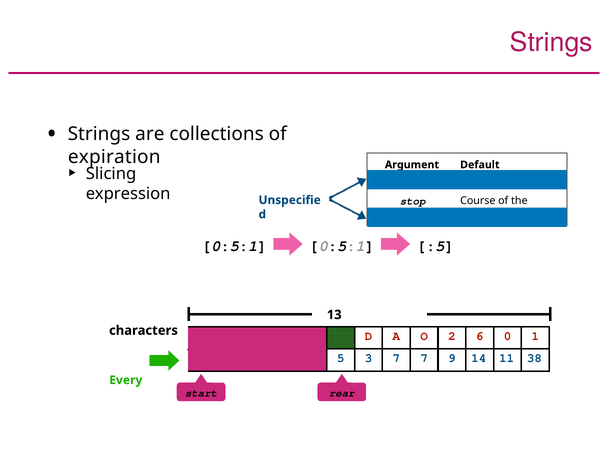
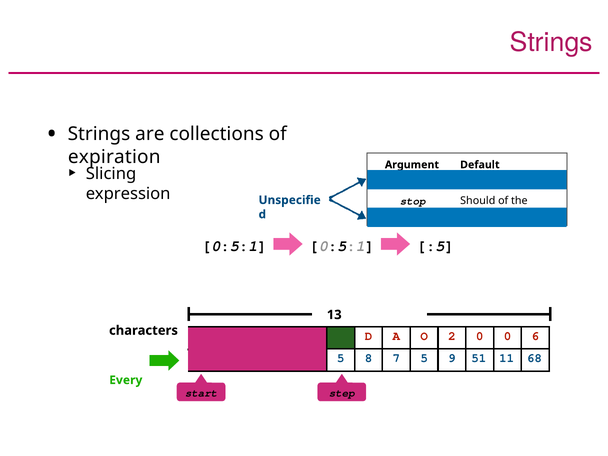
Course: Course -> Should
2 6: 6 -> 0
1 at (535, 336): 1 -> 6
5 3: 3 -> 8
7 7: 7 -> 5
14: 14 -> 51
38: 38 -> 68
start rear: rear -> step
